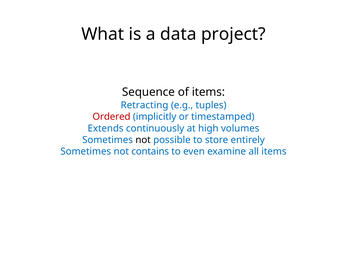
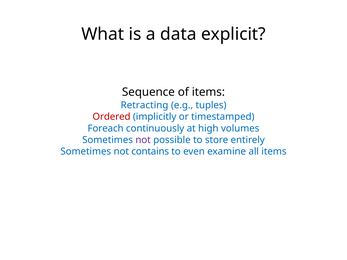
project: project -> explicit
Extends: Extends -> Foreach
not at (143, 140) colour: black -> purple
